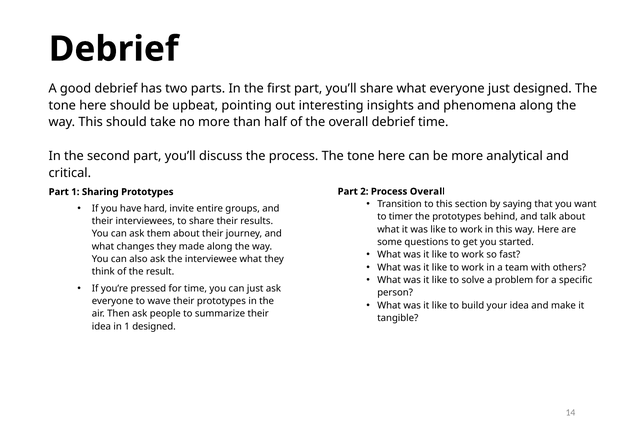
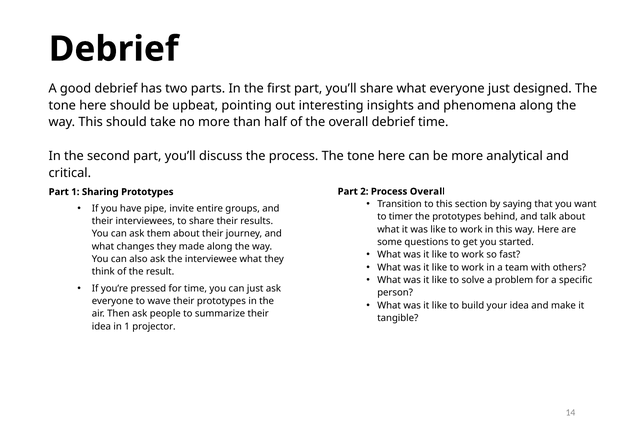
hard: hard -> pipe
1 designed: designed -> projector
